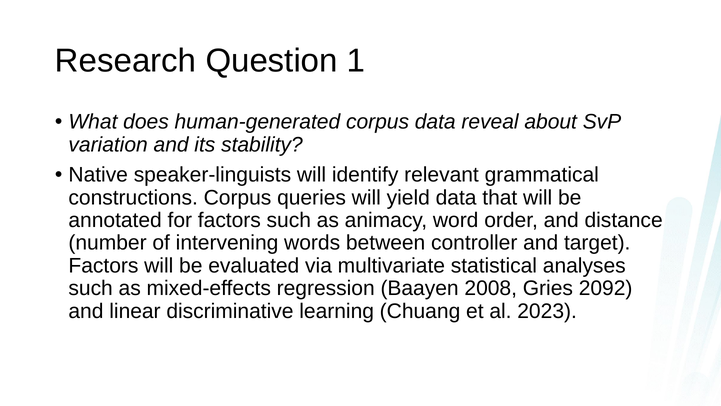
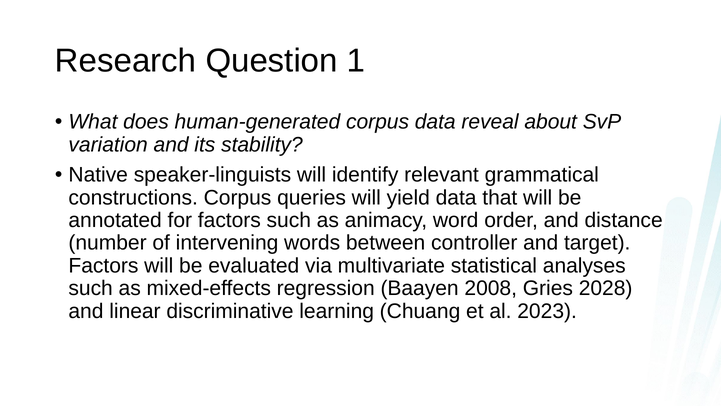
2092: 2092 -> 2028
